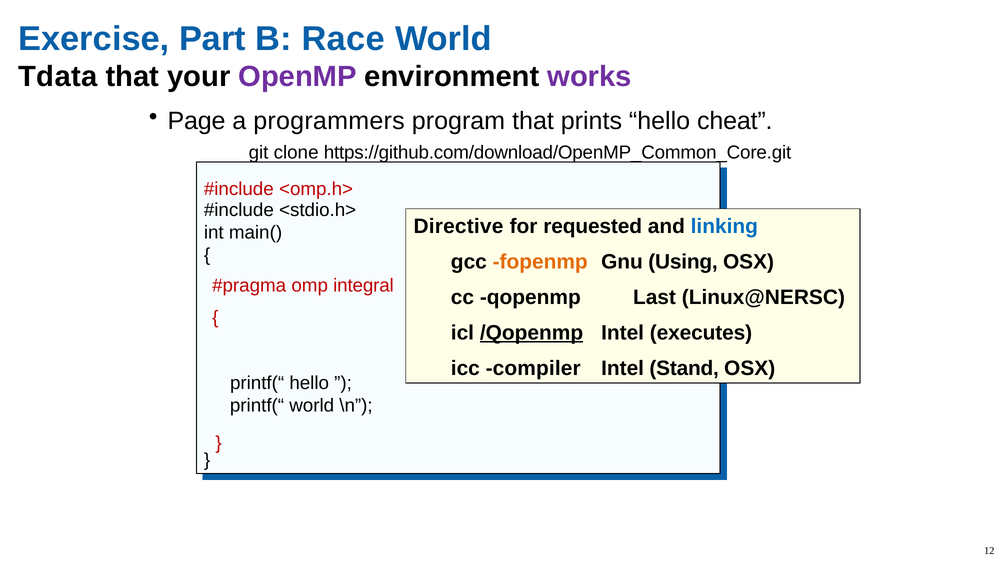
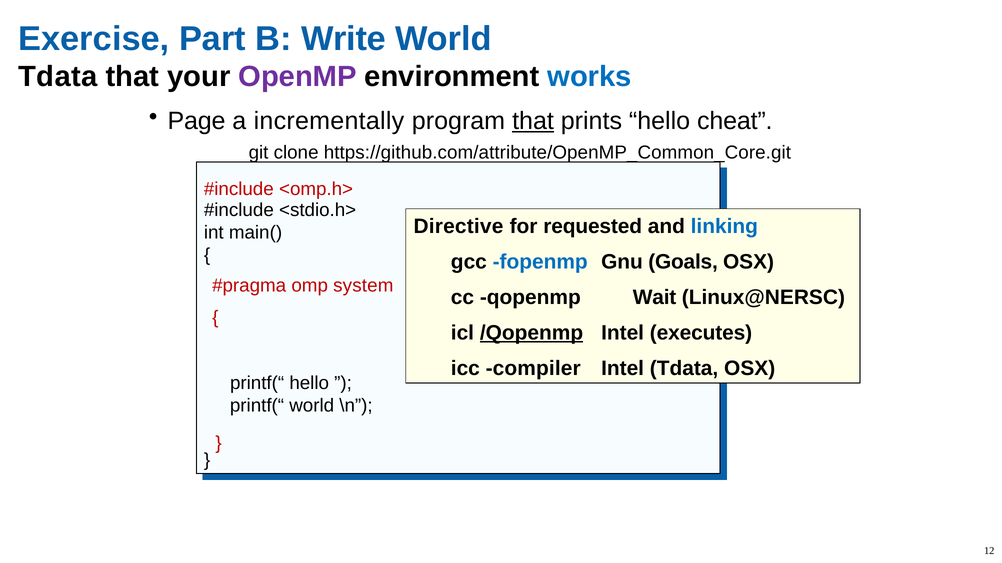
Race: Race -> Write
works colour: purple -> blue
programmers: programmers -> incrementally
that at (533, 121) underline: none -> present
https://github.com/download/OpenMP_Common_Core.git: https://github.com/download/OpenMP_Common_Core.git -> https://github.com/attribute/OpenMP_Common_Core.git
fopenmp colour: orange -> blue
Using: Using -> Goals
integral: integral -> system
Last: Last -> Wait
Intel Stand: Stand -> Tdata
